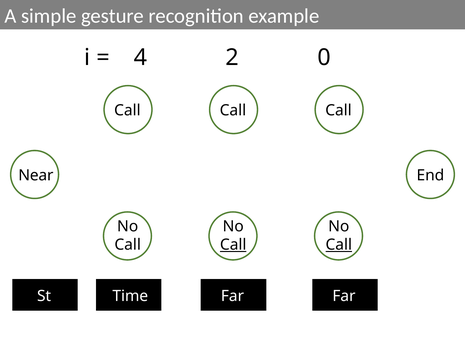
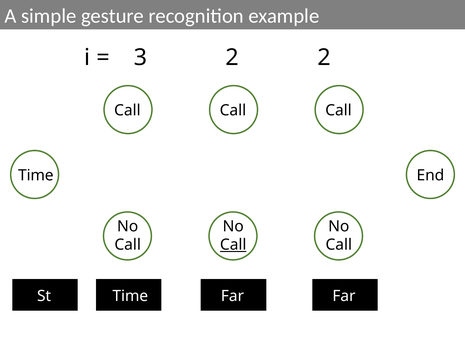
4: 4 -> 3
2 0: 0 -> 2
Near at (36, 175): Near -> Time
Call at (339, 245) underline: present -> none
